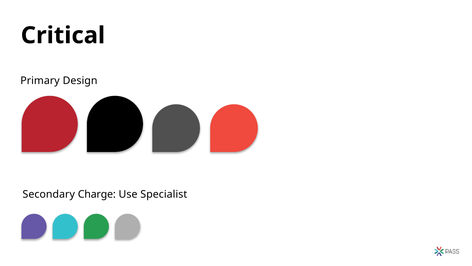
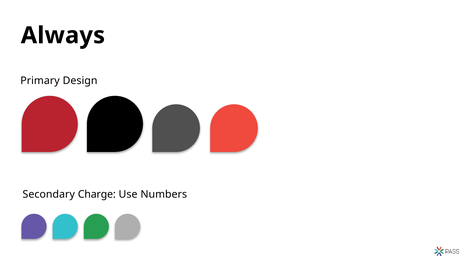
Critical: Critical -> Always
Specialist: Specialist -> Numbers
